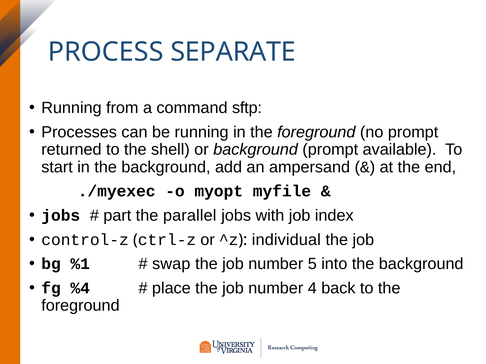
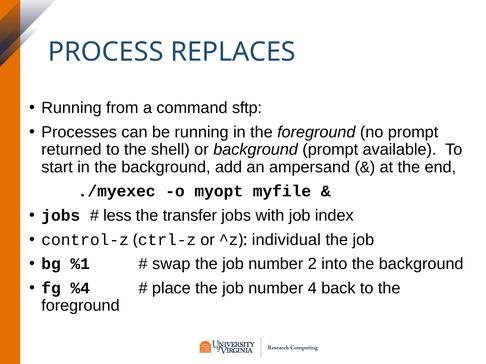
SEPARATE: SEPARATE -> REPLACES
part: part -> less
parallel: parallel -> transfer
5: 5 -> 2
